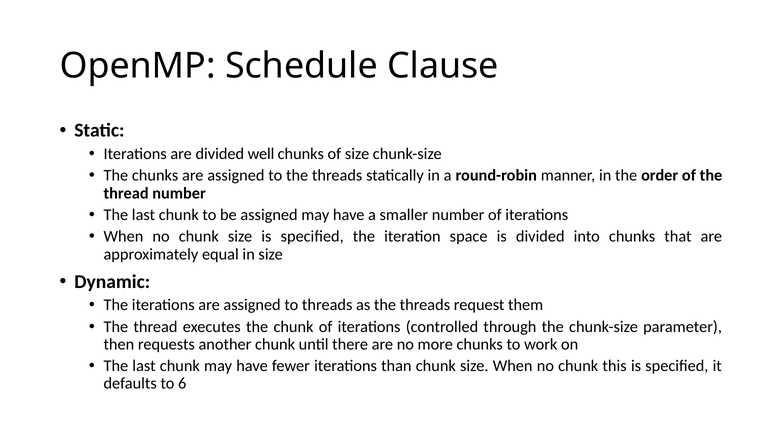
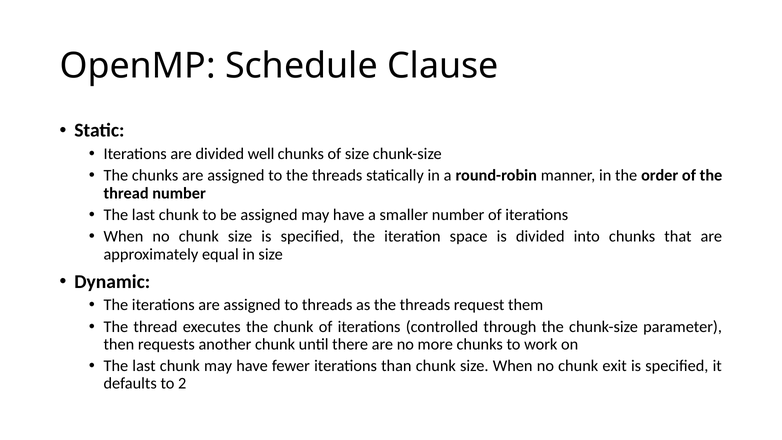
this: this -> exit
6: 6 -> 2
